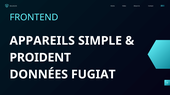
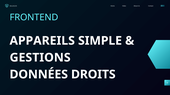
PROIDENT: PROIDENT -> GESTIONS
FUGIAT: FUGIAT -> DROITS
